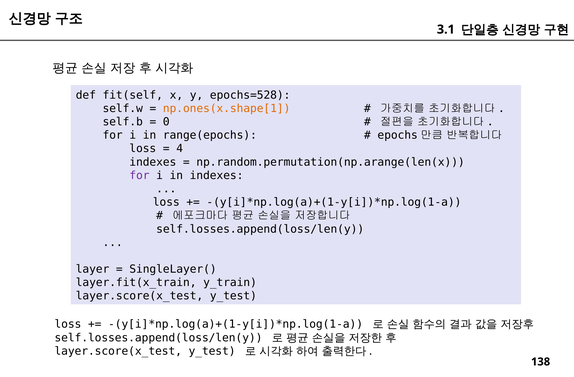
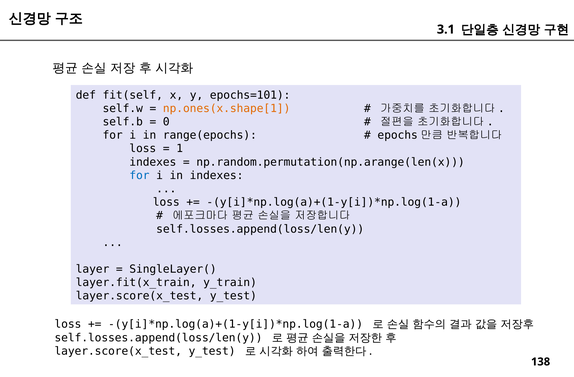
epochs=528: epochs=528 -> epochs=101
4: 4 -> 1
for at (139, 175) colour: purple -> blue
